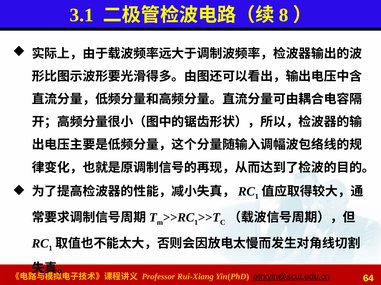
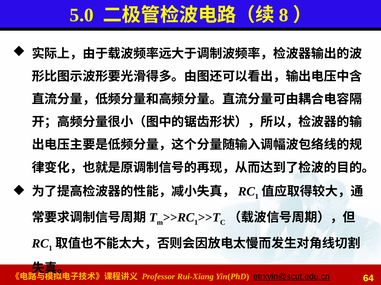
3.1: 3.1 -> 5.0
